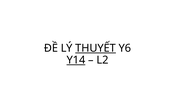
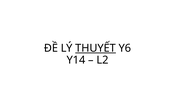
Y14 underline: present -> none
